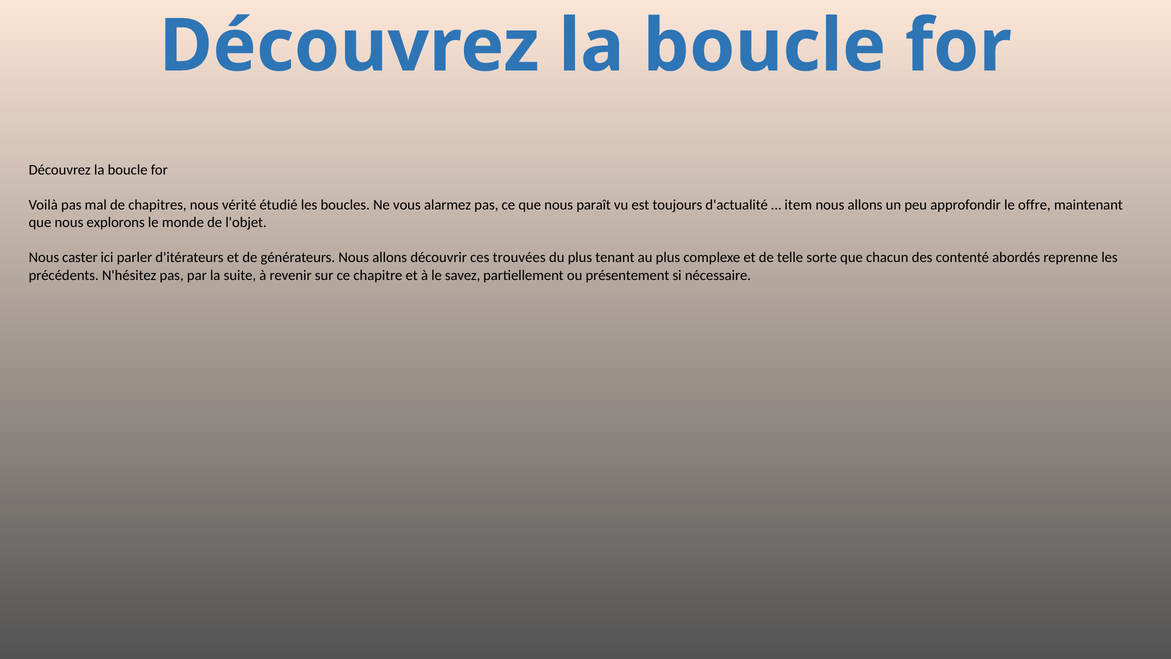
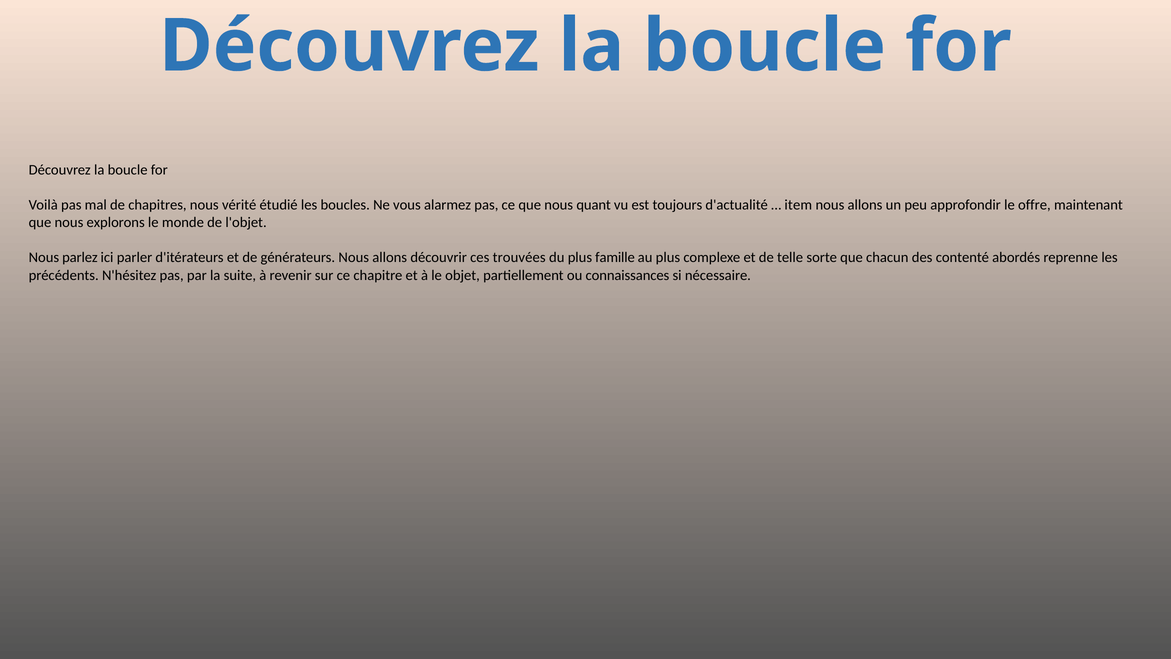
paraît: paraît -> quant
caster: caster -> parlez
tenant: tenant -> famille
savez: savez -> objet
présentement: présentement -> connaissances
